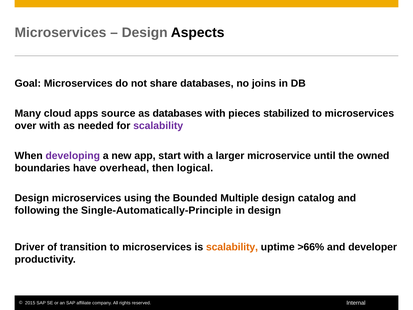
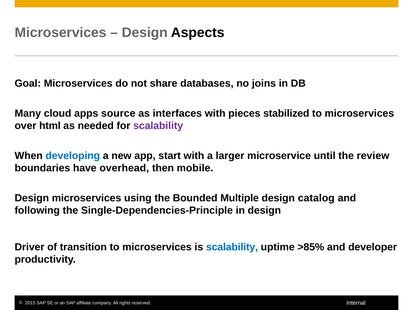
as databases: databases -> interfaces
over with: with -> html
developing colour: purple -> blue
owned: owned -> review
logical: logical -> mobile
Single-Automatically-Principle: Single-Automatically-Principle -> Single-Dependencies-Principle
scalability at (232, 247) colour: orange -> blue
>66%: >66% -> >85%
